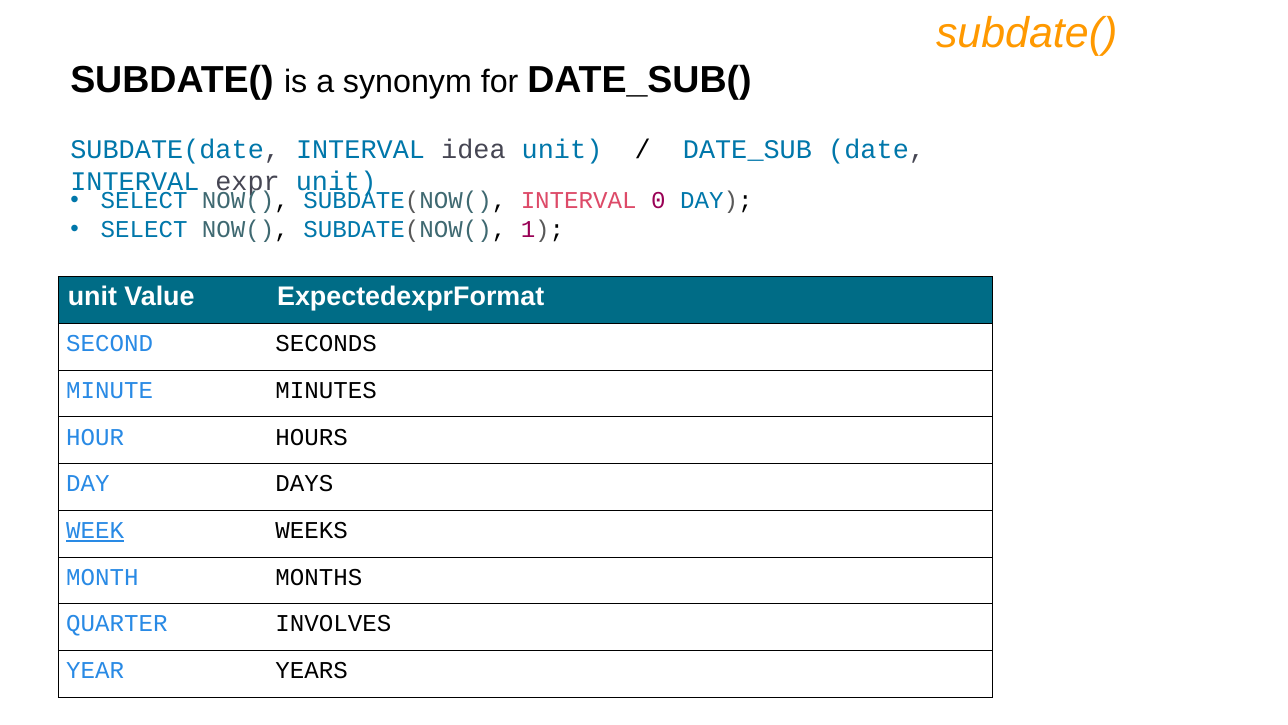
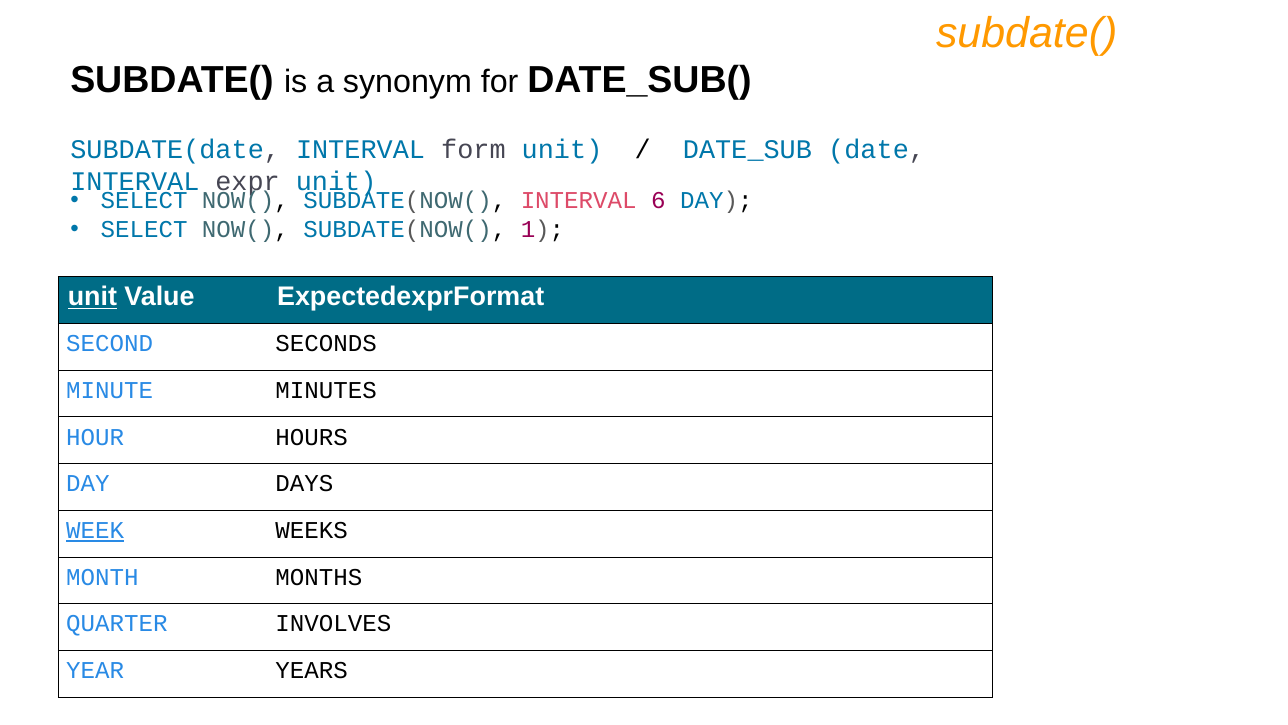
idea: idea -> form
0: 0 -> 6
unit at (92, 297) underline: none -> present
